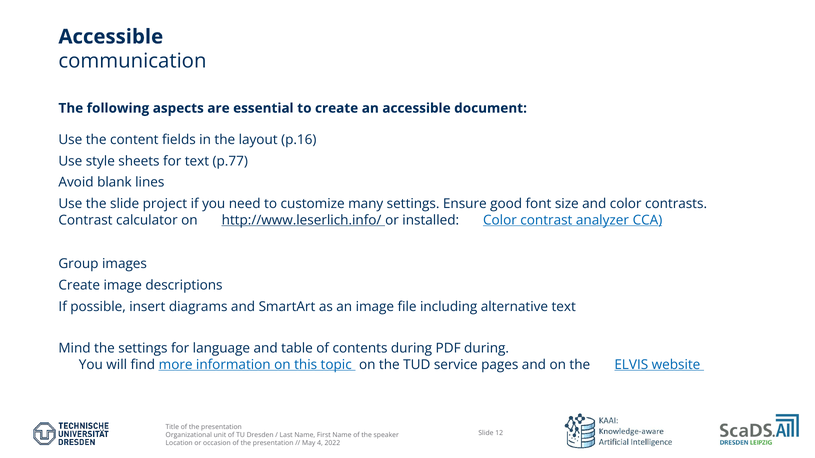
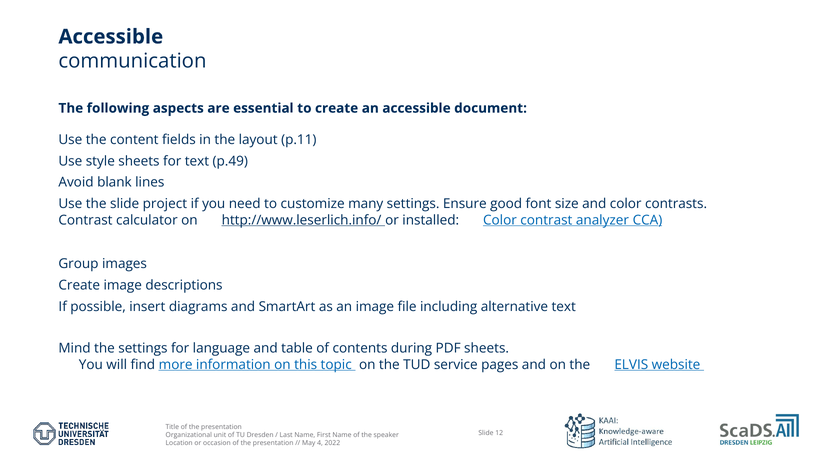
p.16: p.16 -> p.11
p.77: p.77 -> p.49
PDF during: during -> sheets
